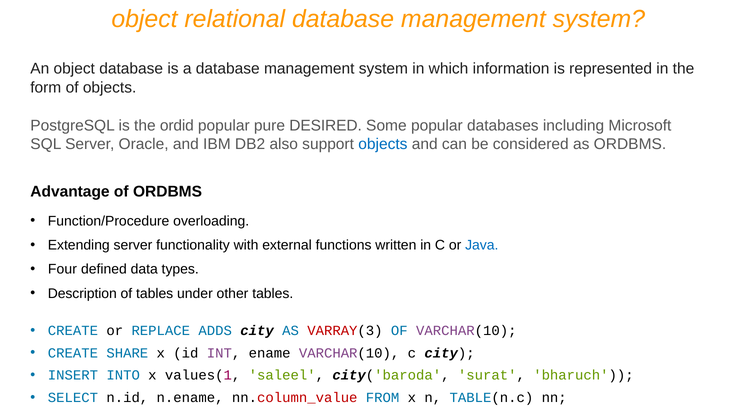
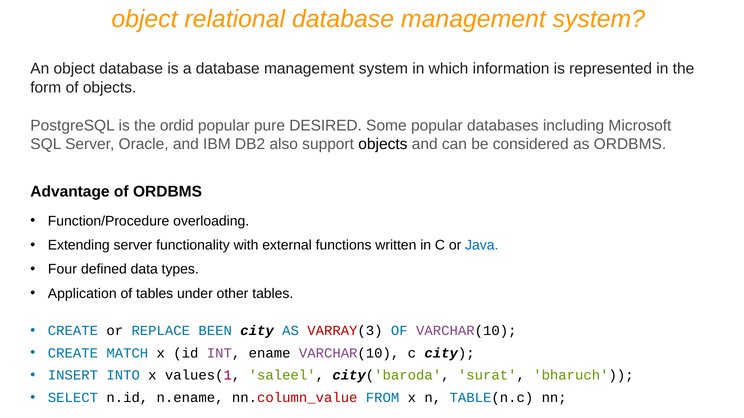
objects at (383, 144) colour: blue -> black
Description: Description -> Application
ADDS: ADDS -> BEEN
SHARE: SHARE -> MATCH
